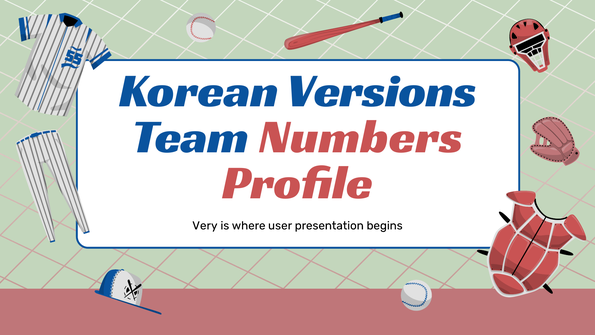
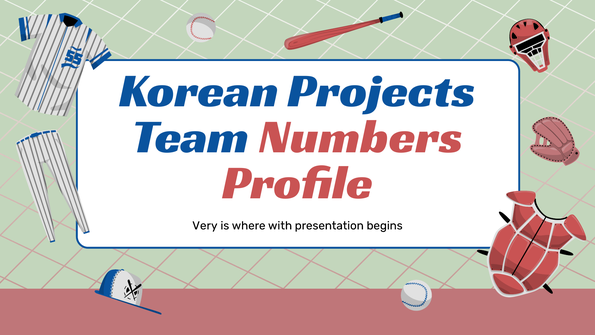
Versions: Versions -> Projects
user: user -> with
